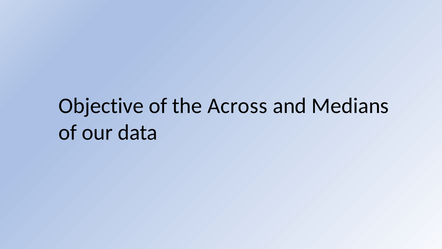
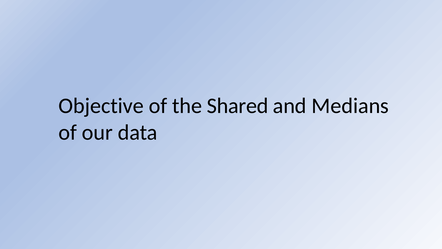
Across: Across -> Shared
